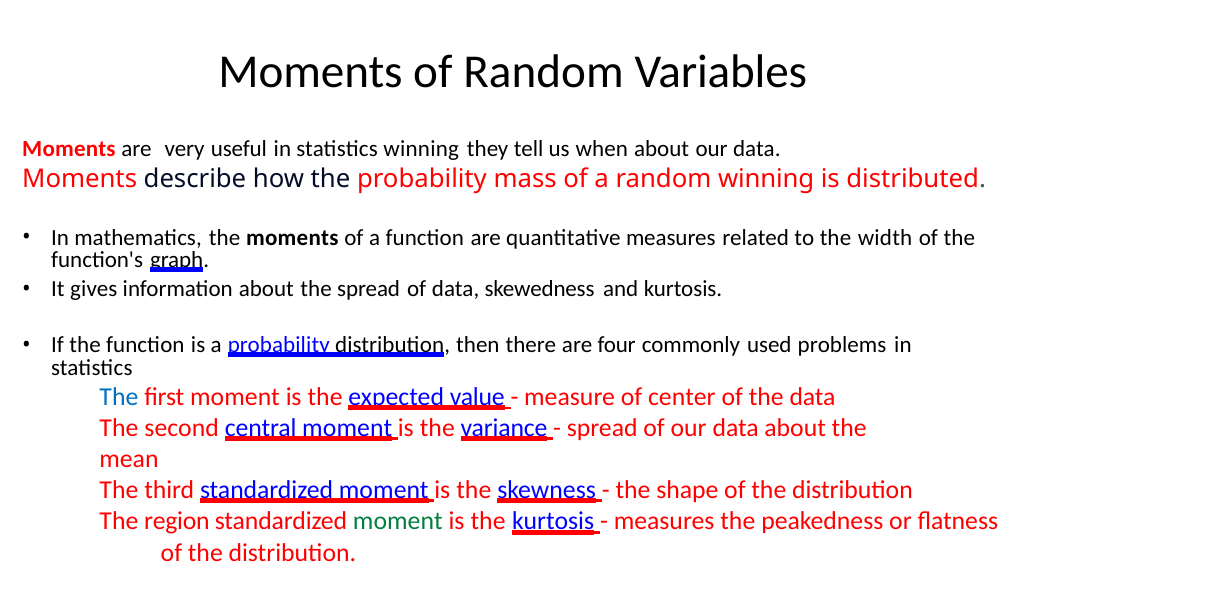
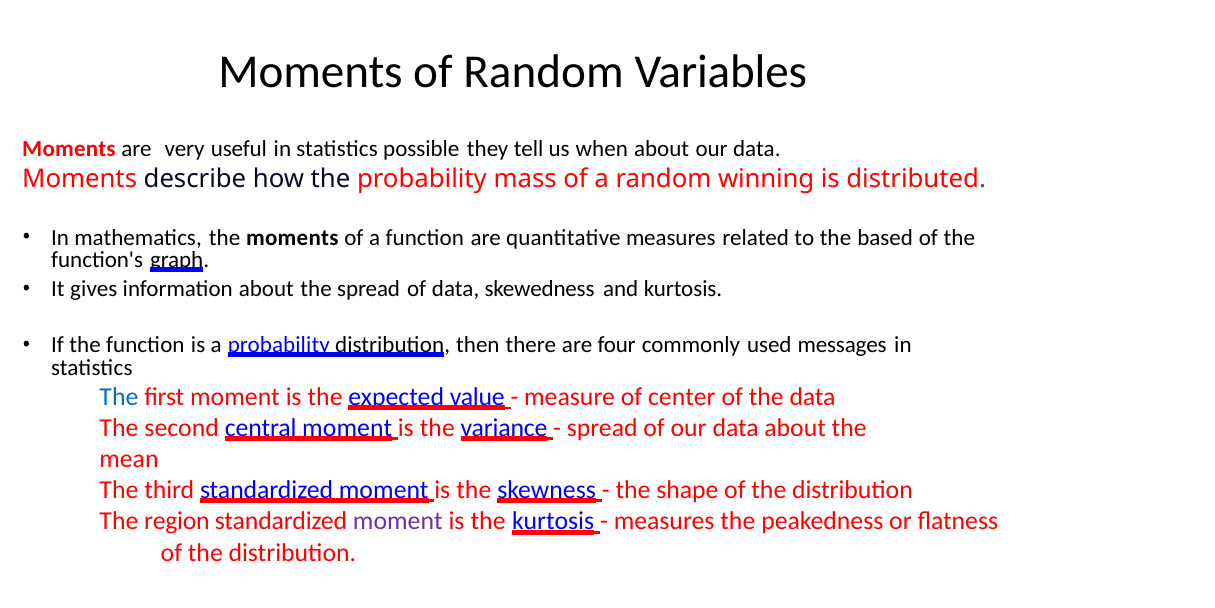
statistics winning: winning -> possible
width: width -> based
problems: problems -> messages
moment at (398, 521) colour: green -> purple
